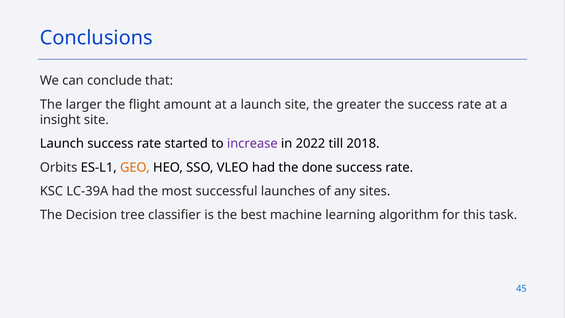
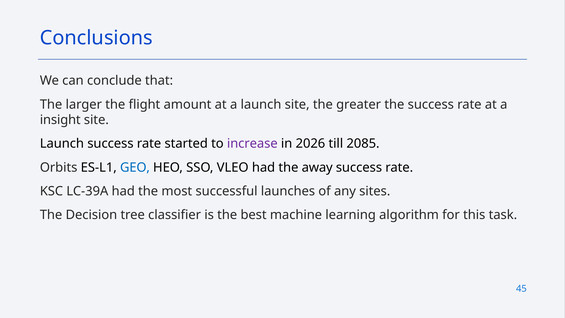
2022: 2022 -> 2026
2018: 2018 -> 2085
GEO colour: orange -> blue
done: done -> away
